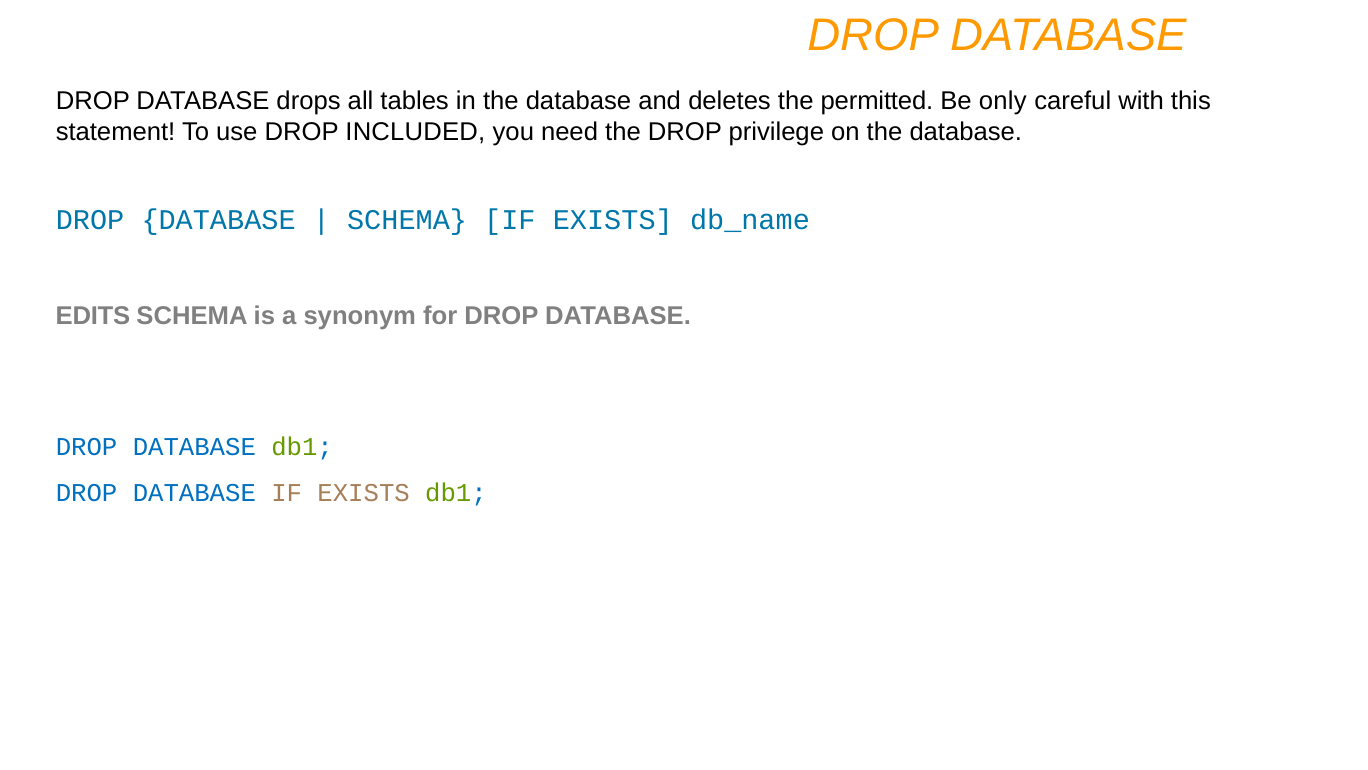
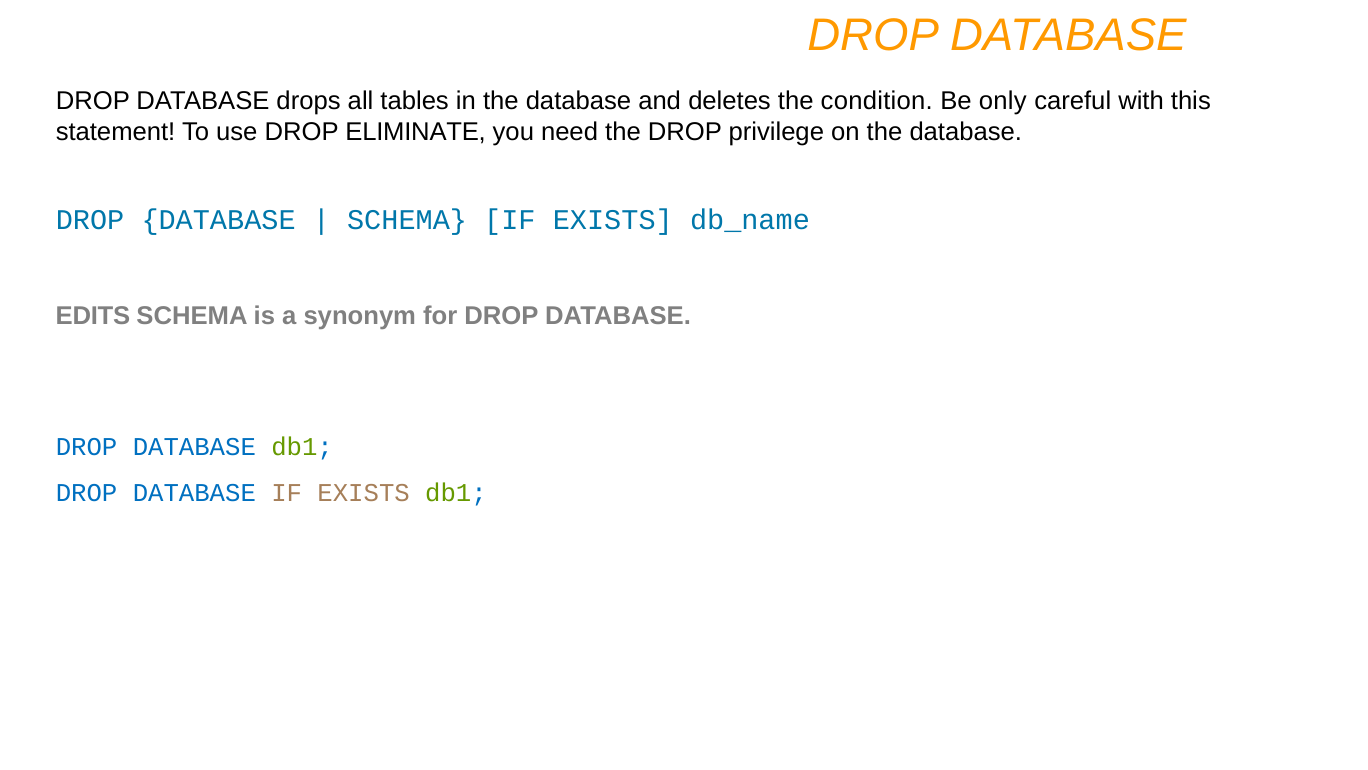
permitted: permitted -> condition
INCLUDED: INCLUDED -> ELIMINATE
